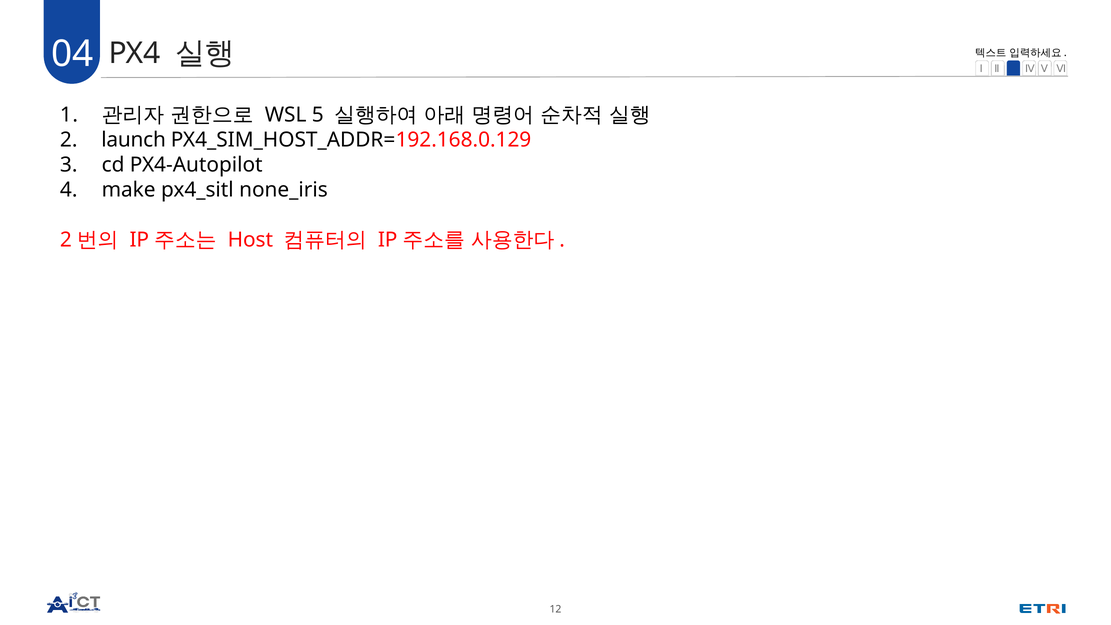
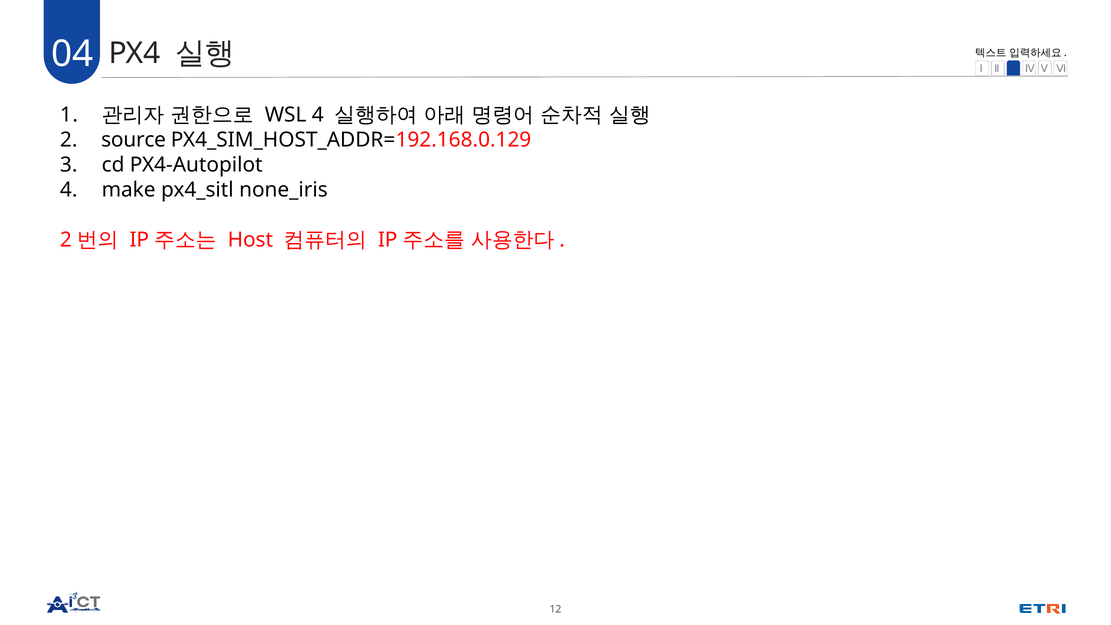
WSL 5: 5 -> 4
launch: launch -> source
